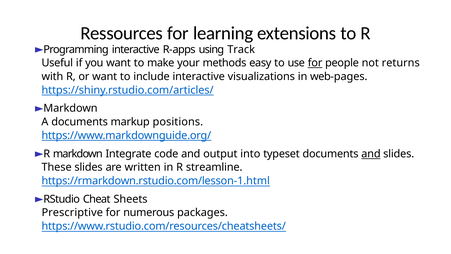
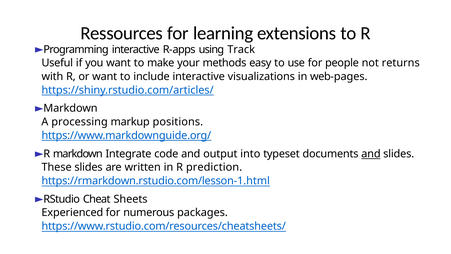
for at (315, 63) underline: present -> none
A documents: documents -> processing
streamline: streamline -> prediction
Prescriptive: Prescriptive -> Experienced
